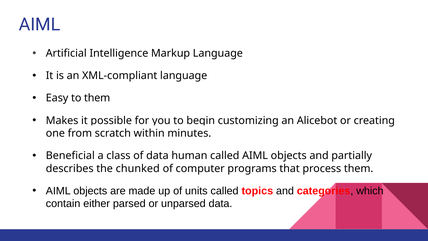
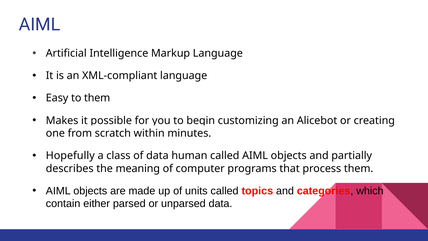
Beneficial: Beneficial -> Hopefully
chunked: chunked -> meaning
